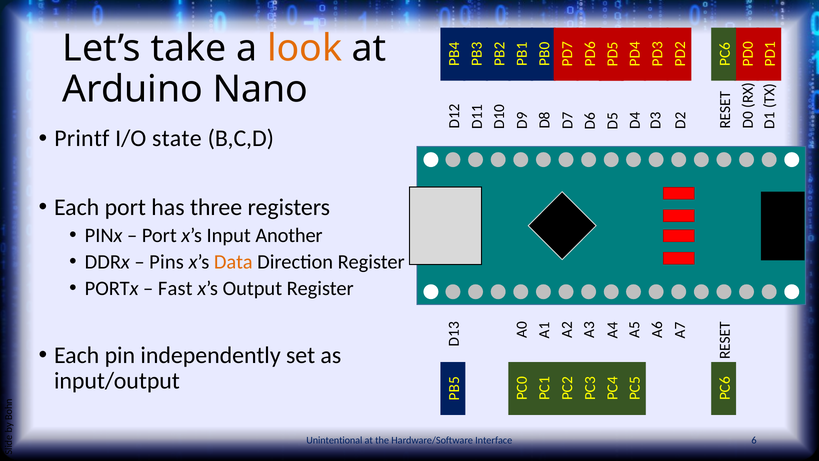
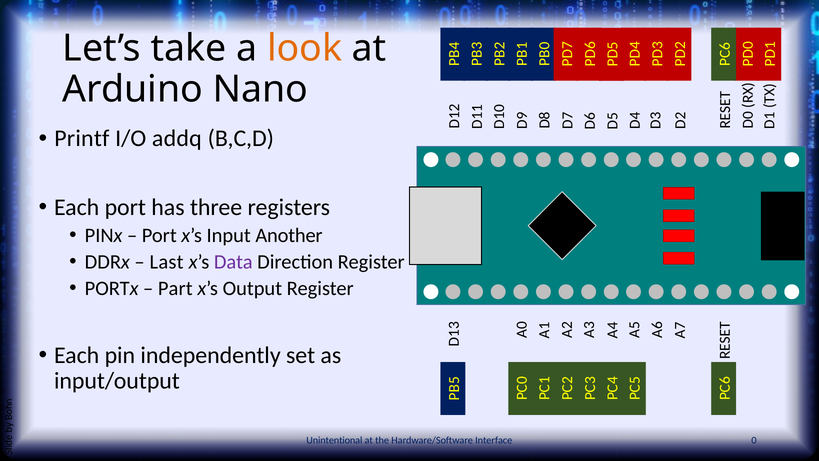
state: state -> addq
Pins: Pins -> Last
Data colour: orange -> purple
Fast: Fast -> Part
Interface 6: 6 -> 0
